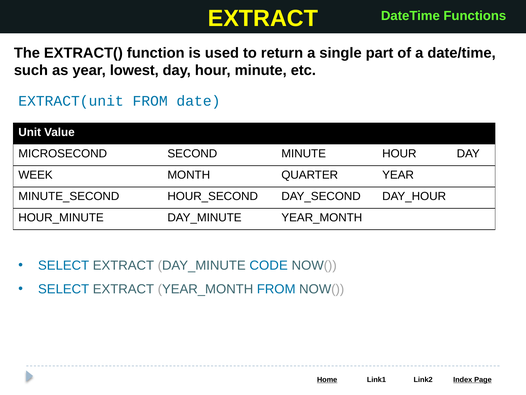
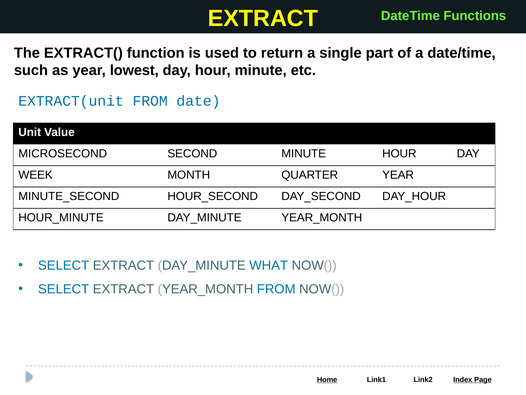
CODE: CODE -> WHAT
